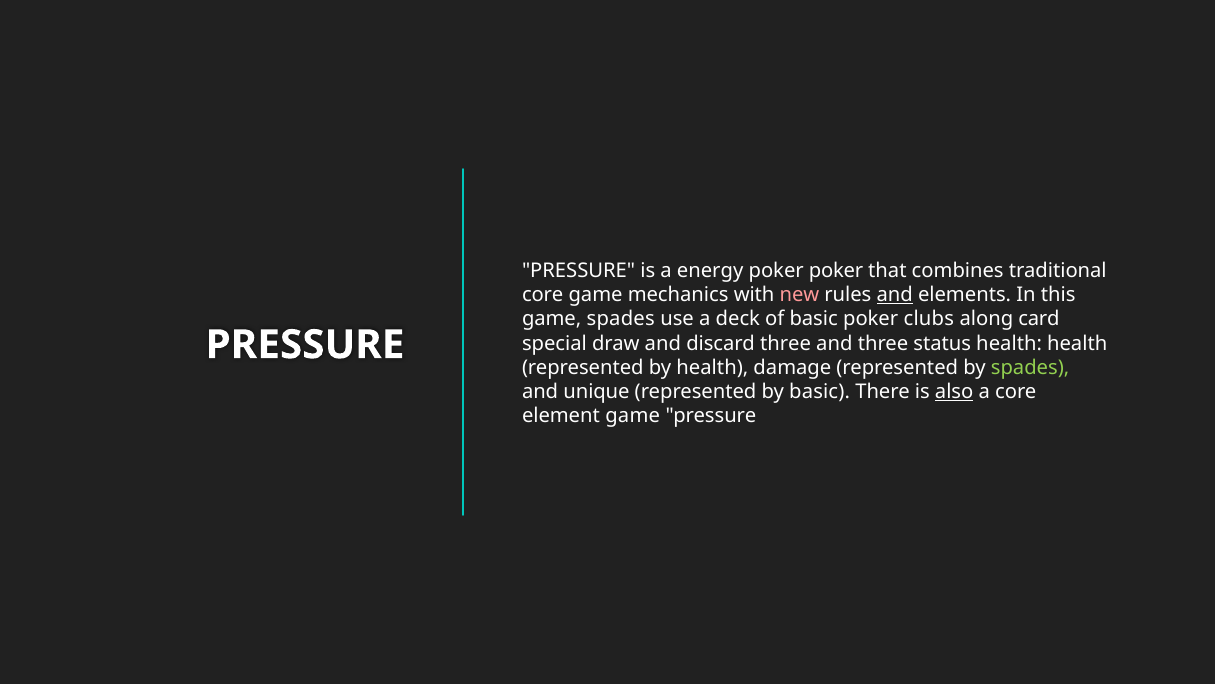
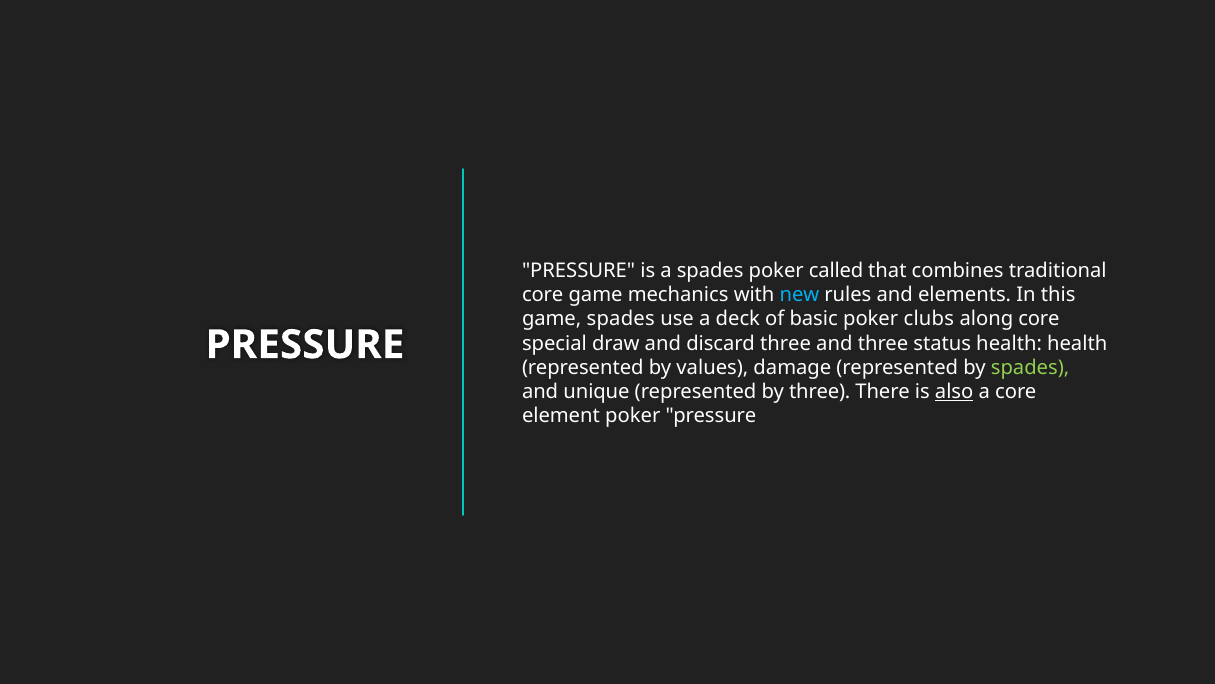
a energy: energy -> spades
poker poker: poker -> called
new colour: pink -> light blue
and at (895, 295) underline: present -> none
along card: card -> core
by health: health -> values
by basic: basic -> three
element game: game -> poker
